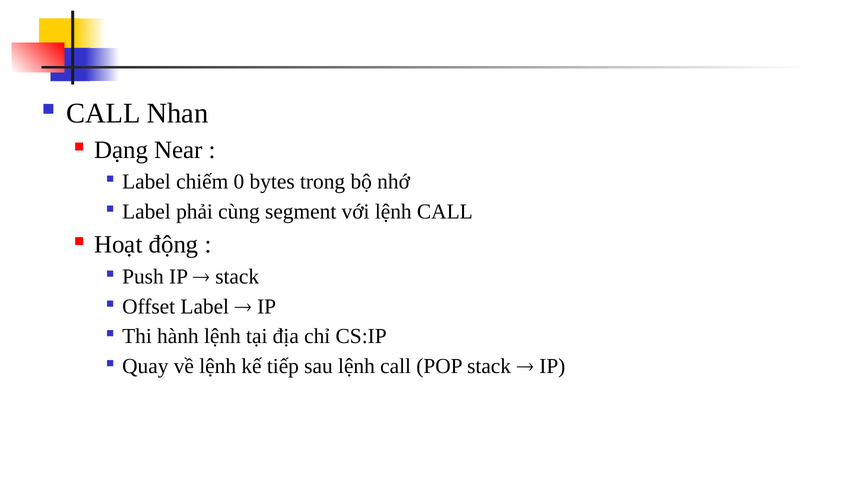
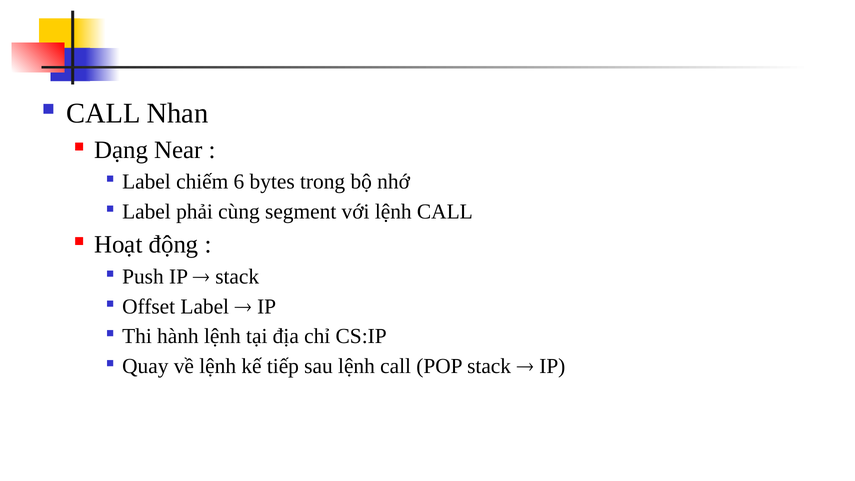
0: 0 -> 6
